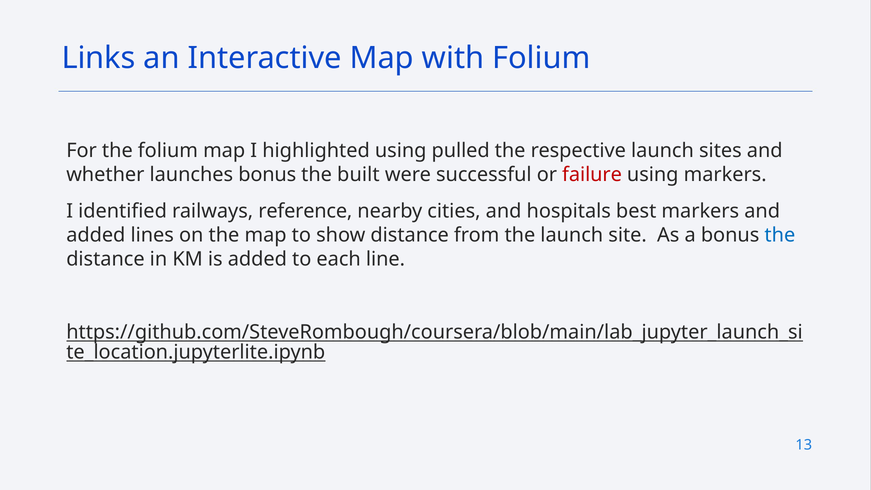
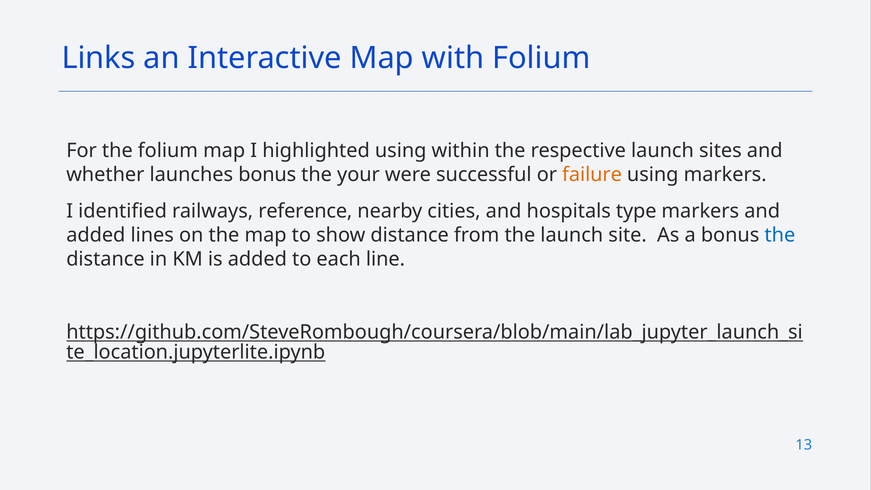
pulled: pulled -> within
built: built -> your
failure colour: red -> orange
best: best -> type
